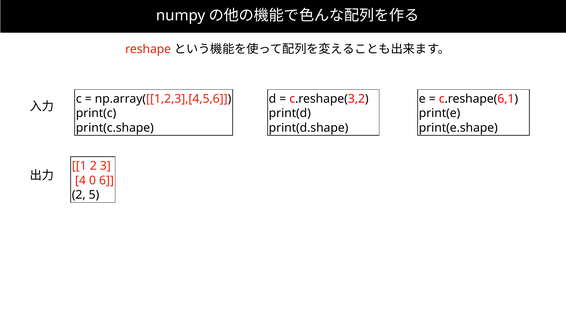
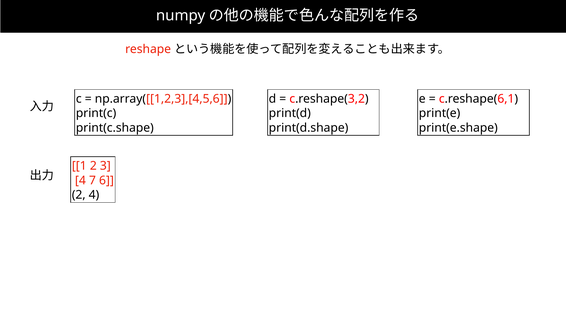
0: 0 -> 7
2 5: 5 -> 4
